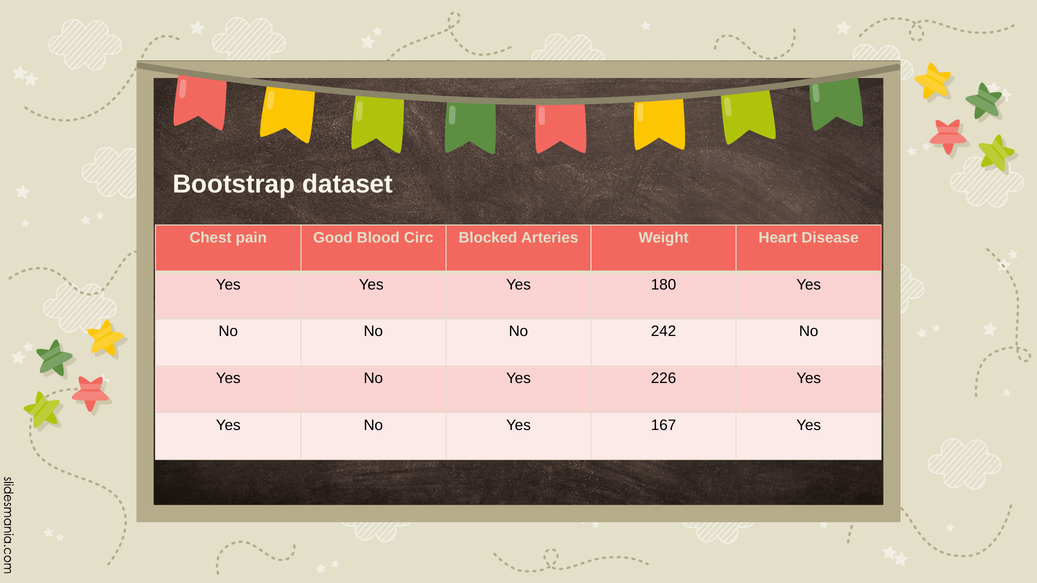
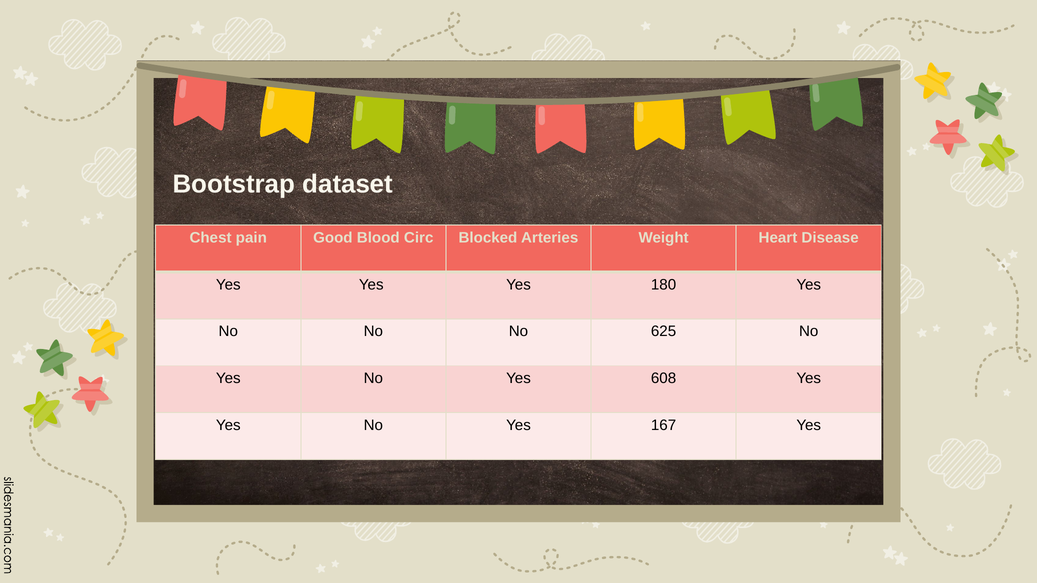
242: 242 -> 625
226: 226 -> 608
